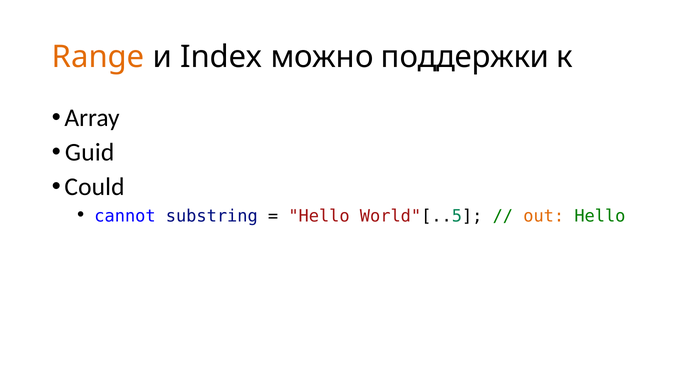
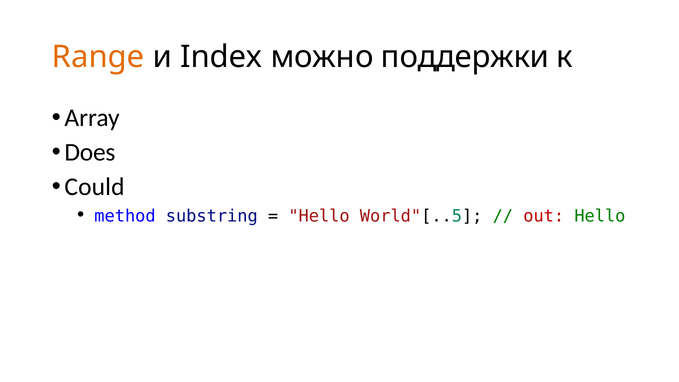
Guid: Guid -> Does
cannot: cannot -> method
out colour: orange -> red
